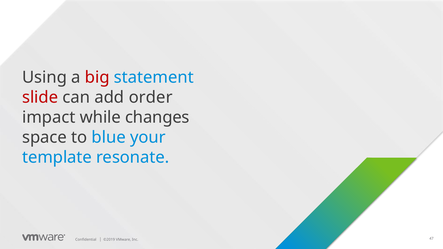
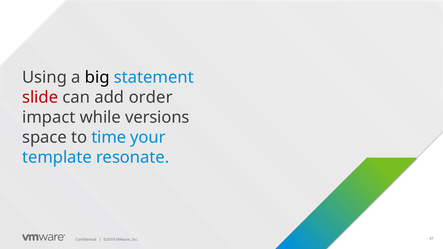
big colour: red -> black
changes: changes -> versions
blue: blue -> time
